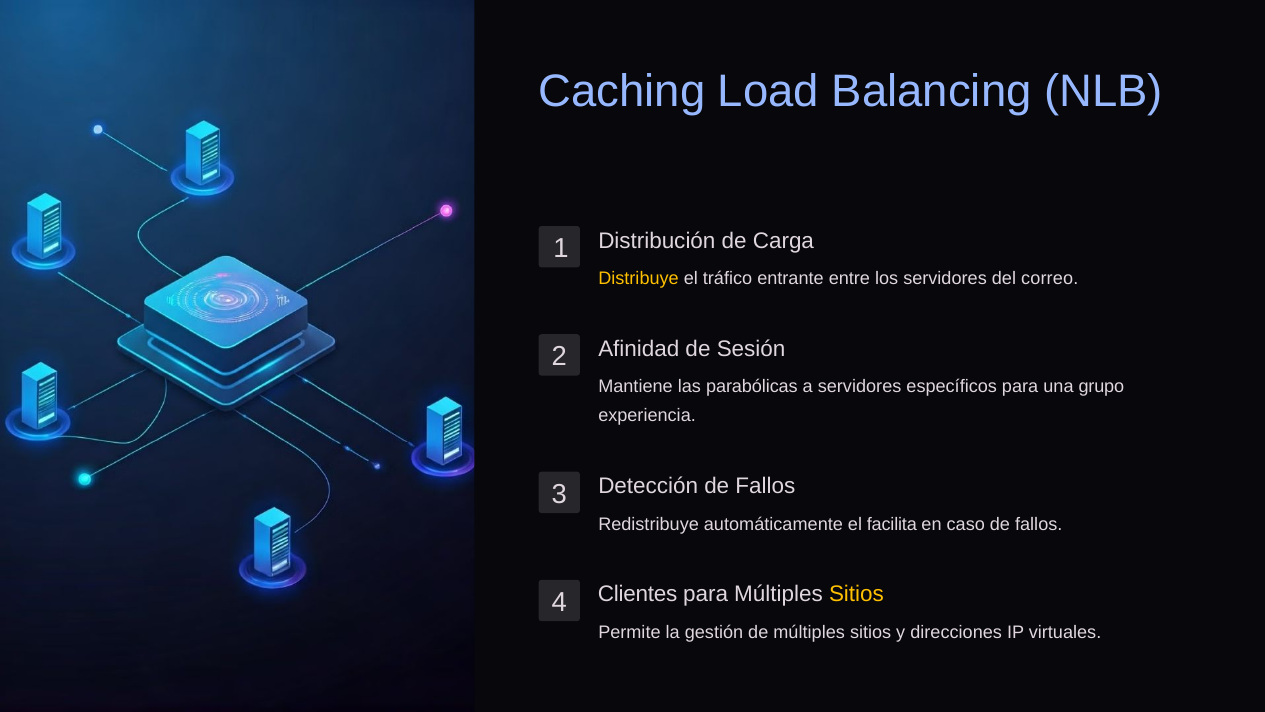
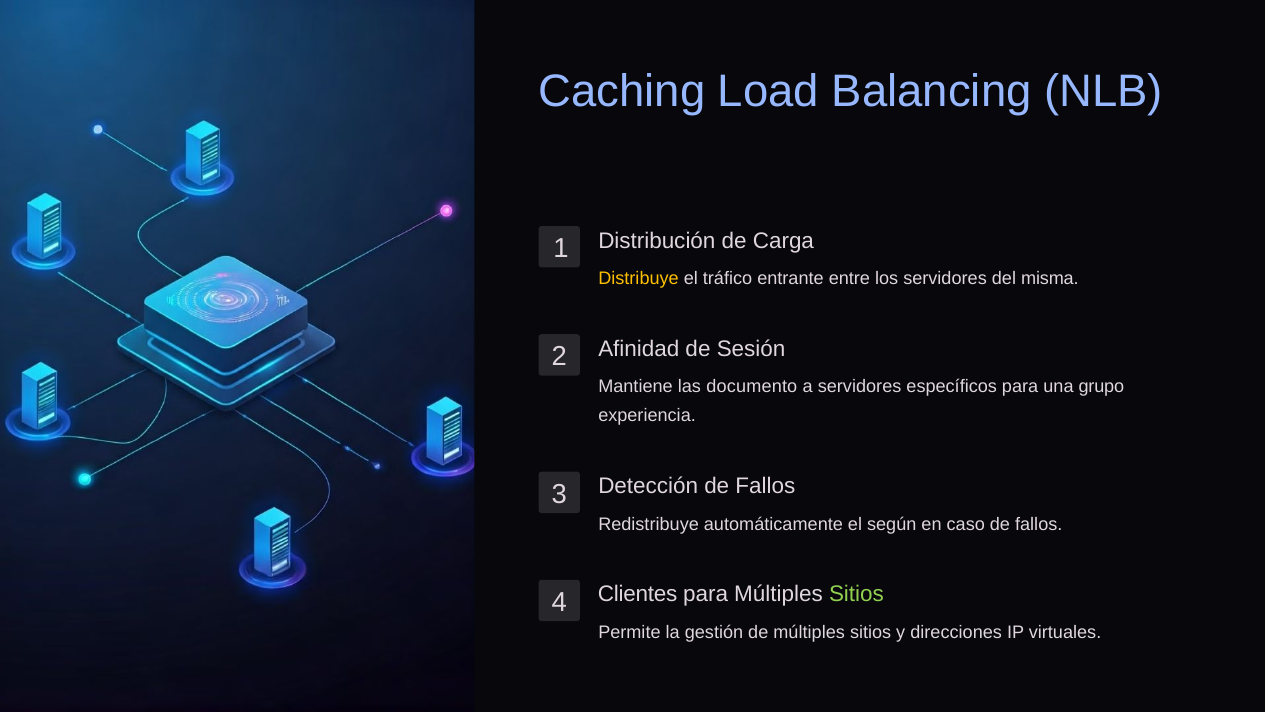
correo: correo -> misma
parabólicas: parabólicas -> documento
facilita: facilita -> según
Sitios at (856, 594) colour: yellow -> light green
